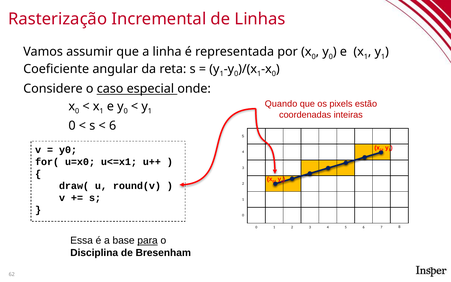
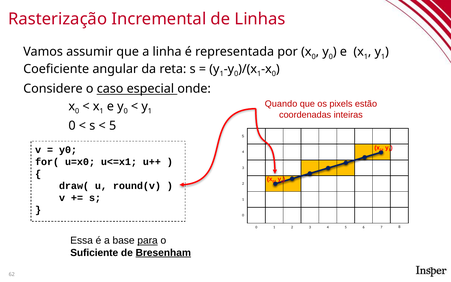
6 at (113, 126): 6 -> 5
Disciplina: Disciplina -> Suficiente
Bresenham underline: none -> present
